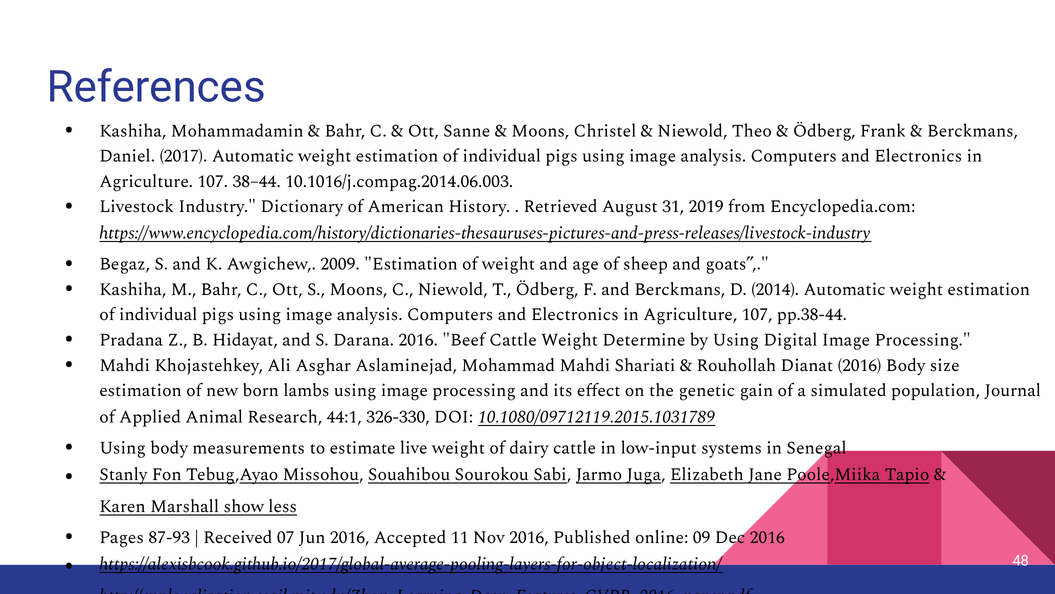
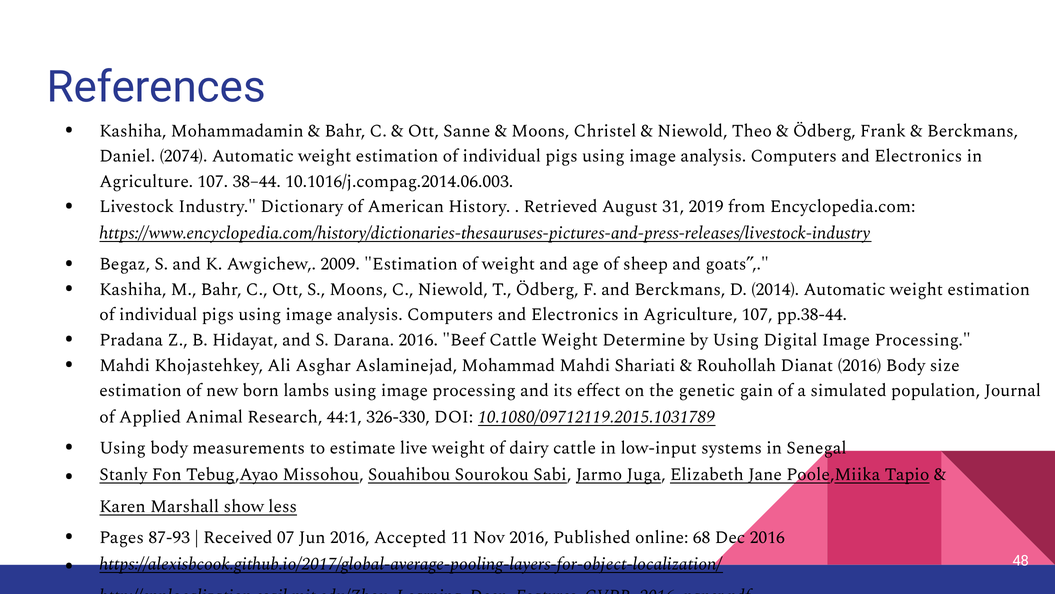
2017: 2017 -> 2074
09: 09 -> 68
